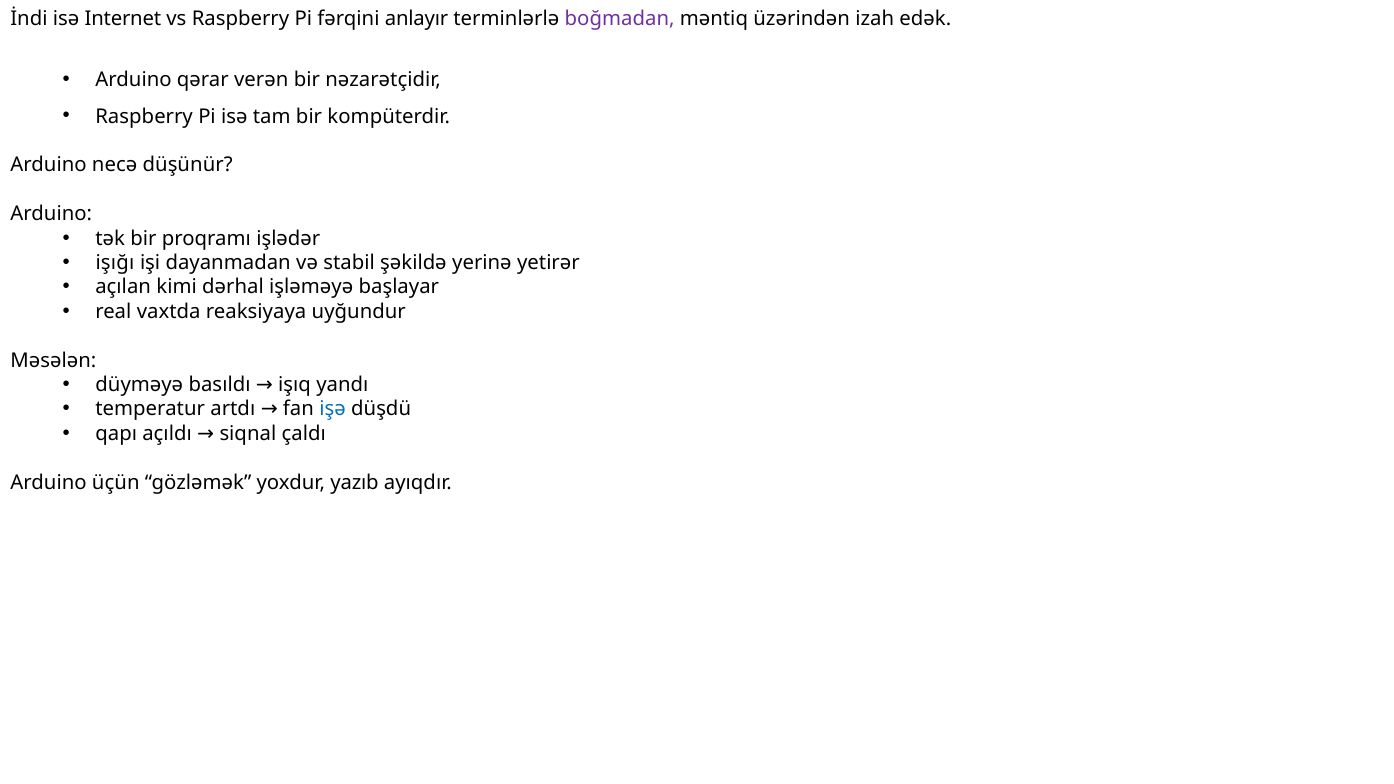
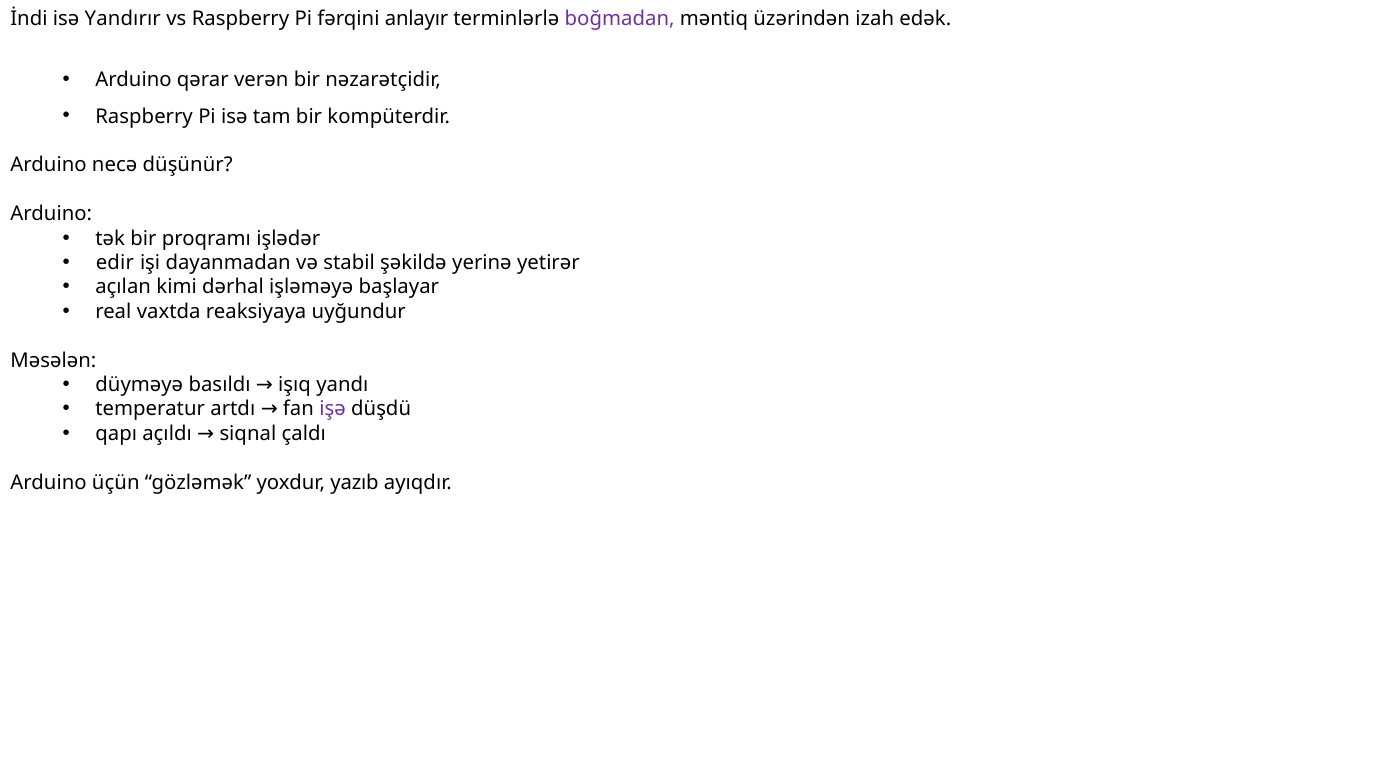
Internet: Internet -> Yandırır
işığı: işığı -> edir
işə colour: blue -> purple
